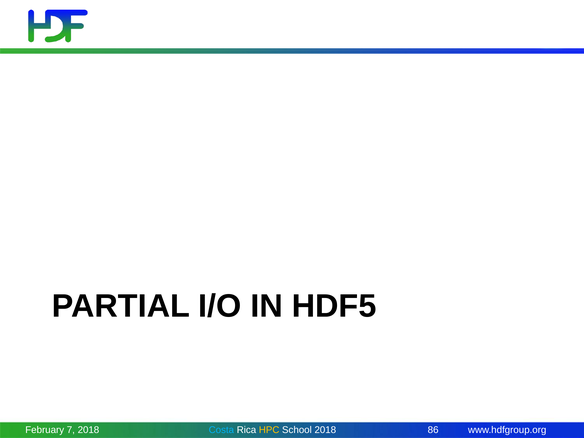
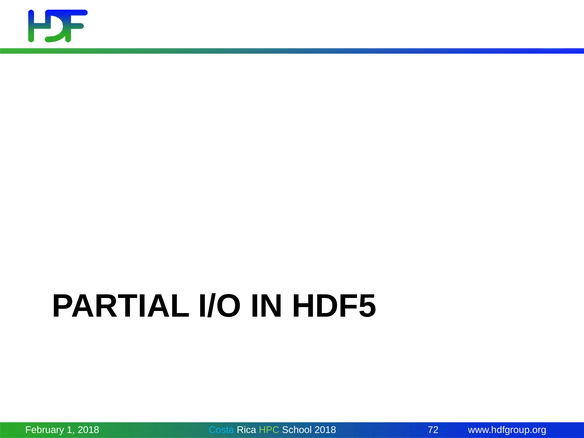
7: 7 -> 1
HPC colour: yellow -> light green
86: 86 -> 72
